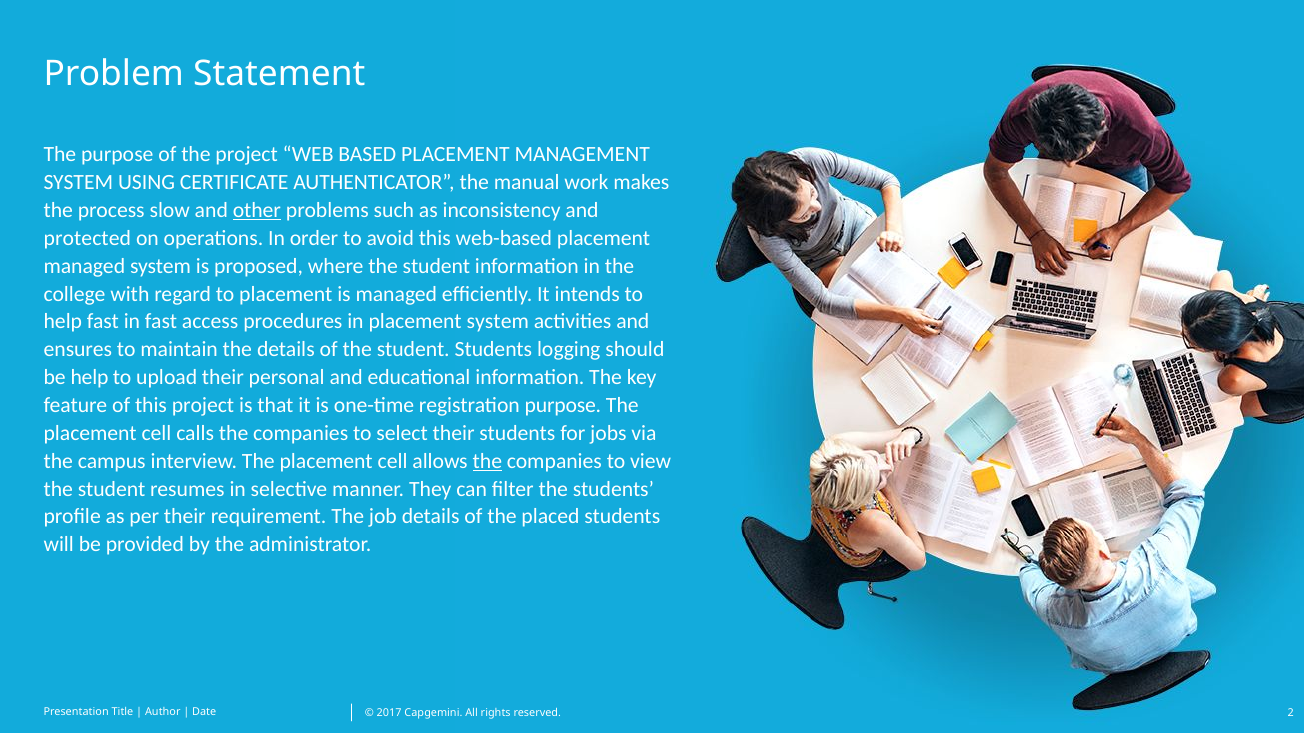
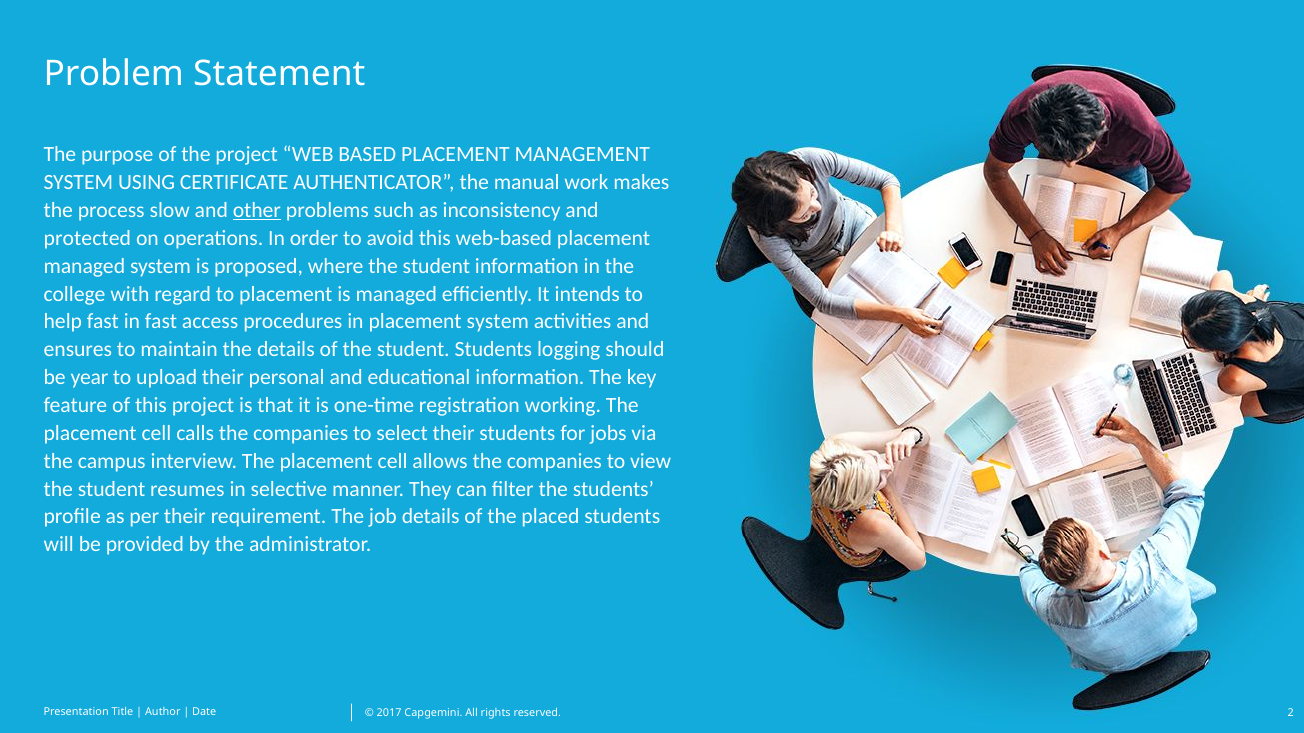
be help: help -> year
registration purpose: purpose -> working
the at (487, 461) underline: present -> none
